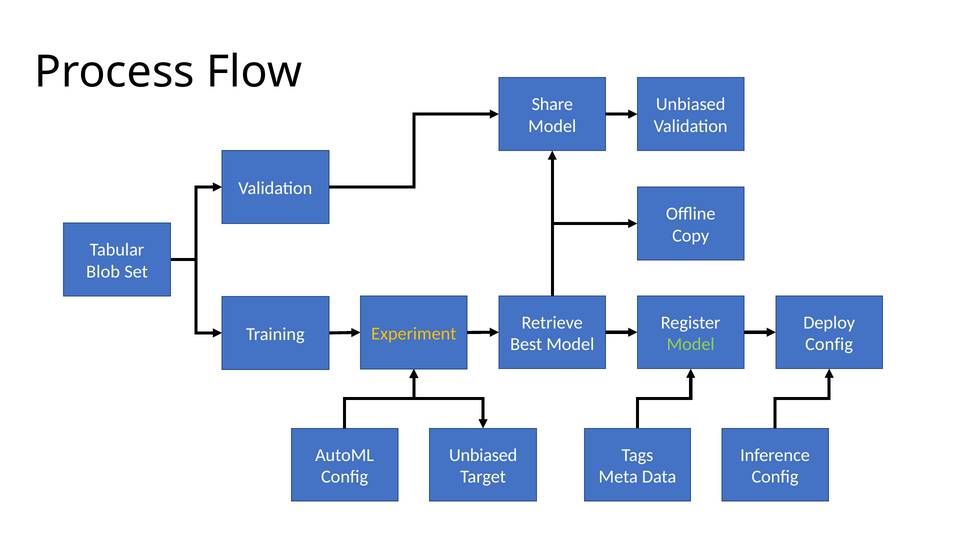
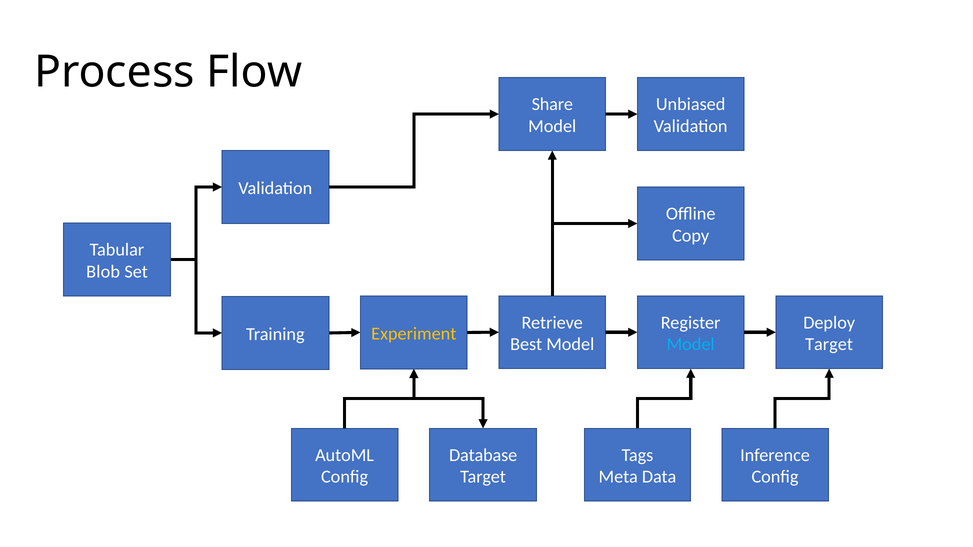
Model at (691, 345) colour: light green -> light blue
Config at (829, 345): Config -> Target
Unbiased at (483, 455): Unbiased -> Database
